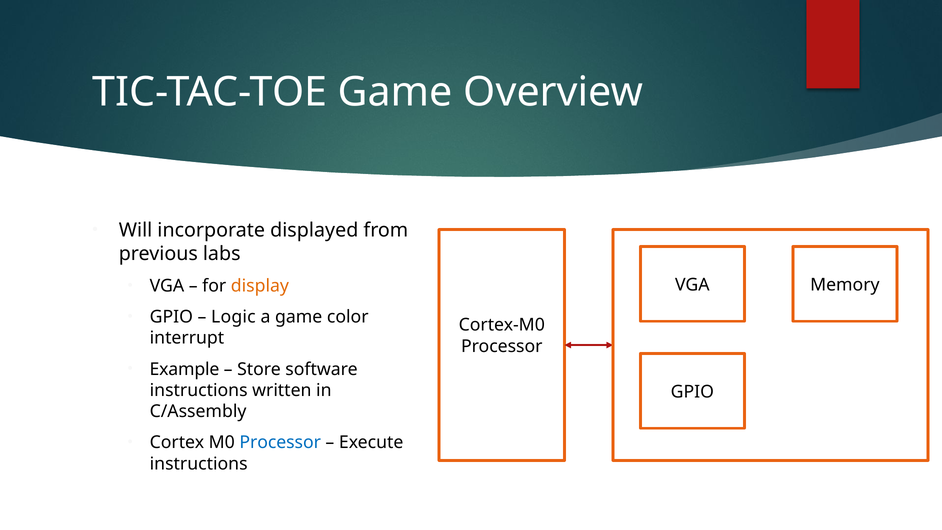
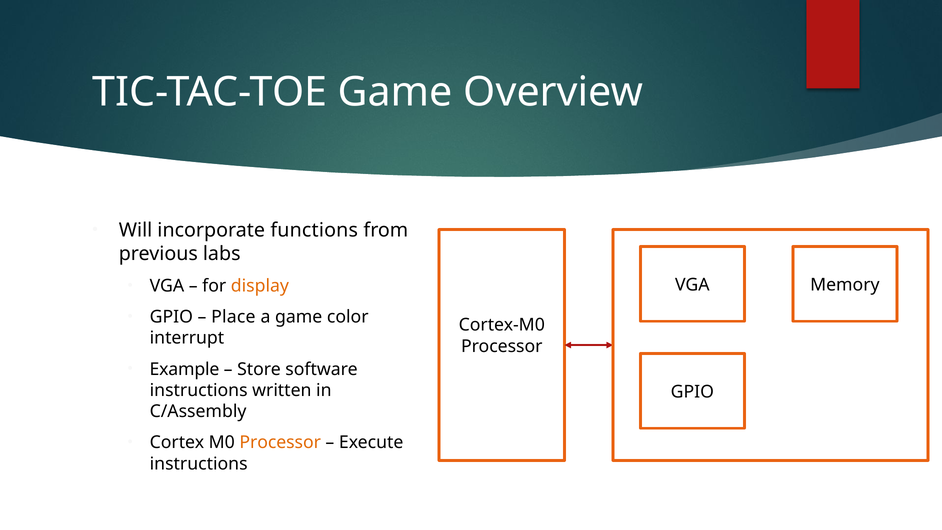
displayed: displayed -> functions
Logic: Logic -> Place
Processor at (280, 442) colour: blue -> orange
